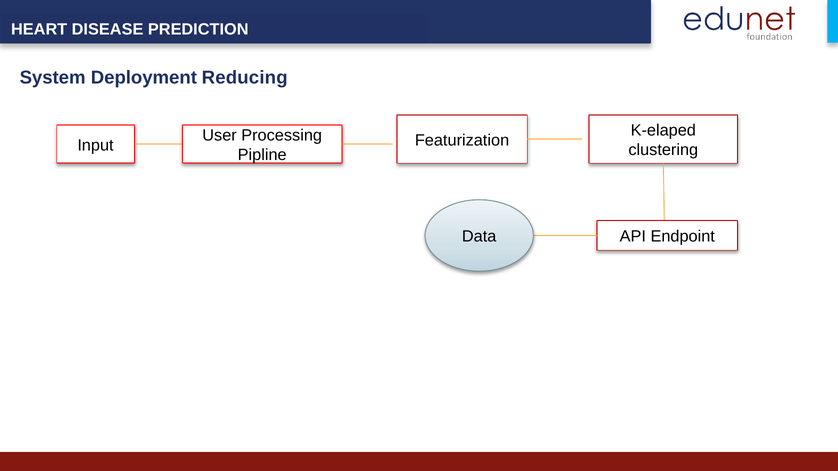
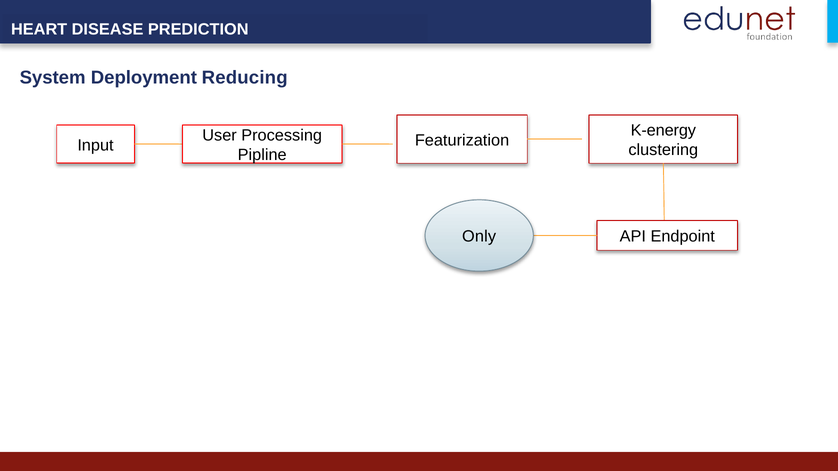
K-elaped: K-elaped -> K-energy
Data: Data -> Only
